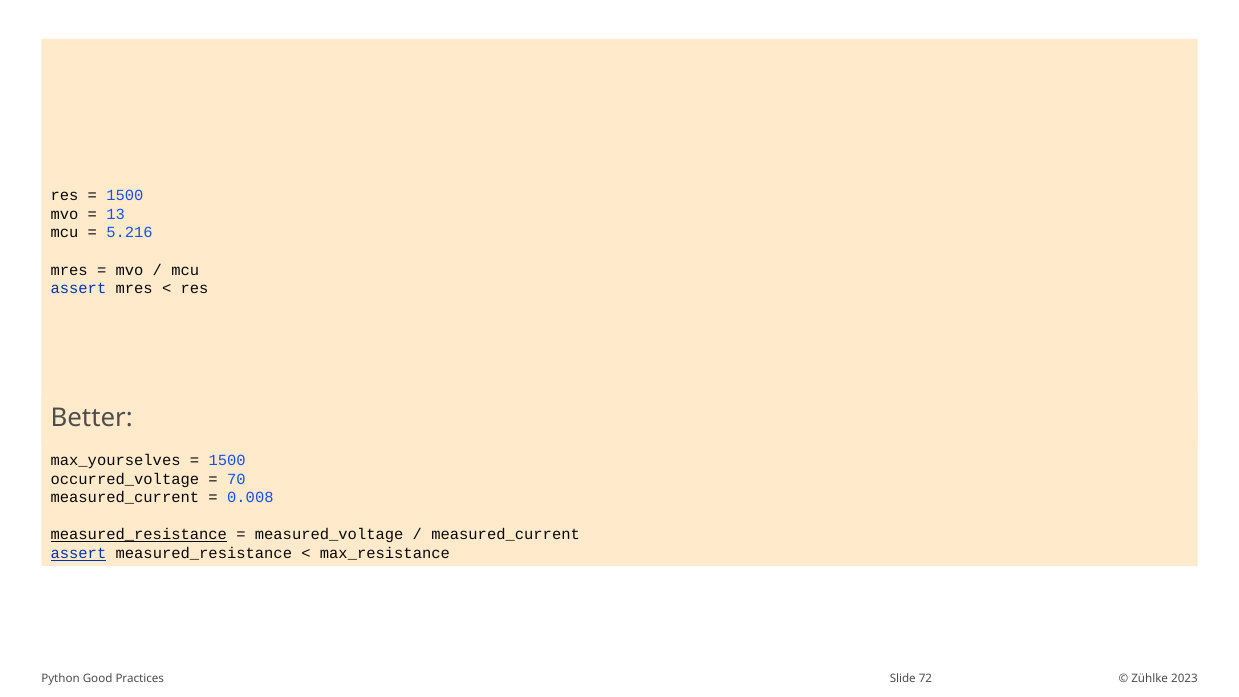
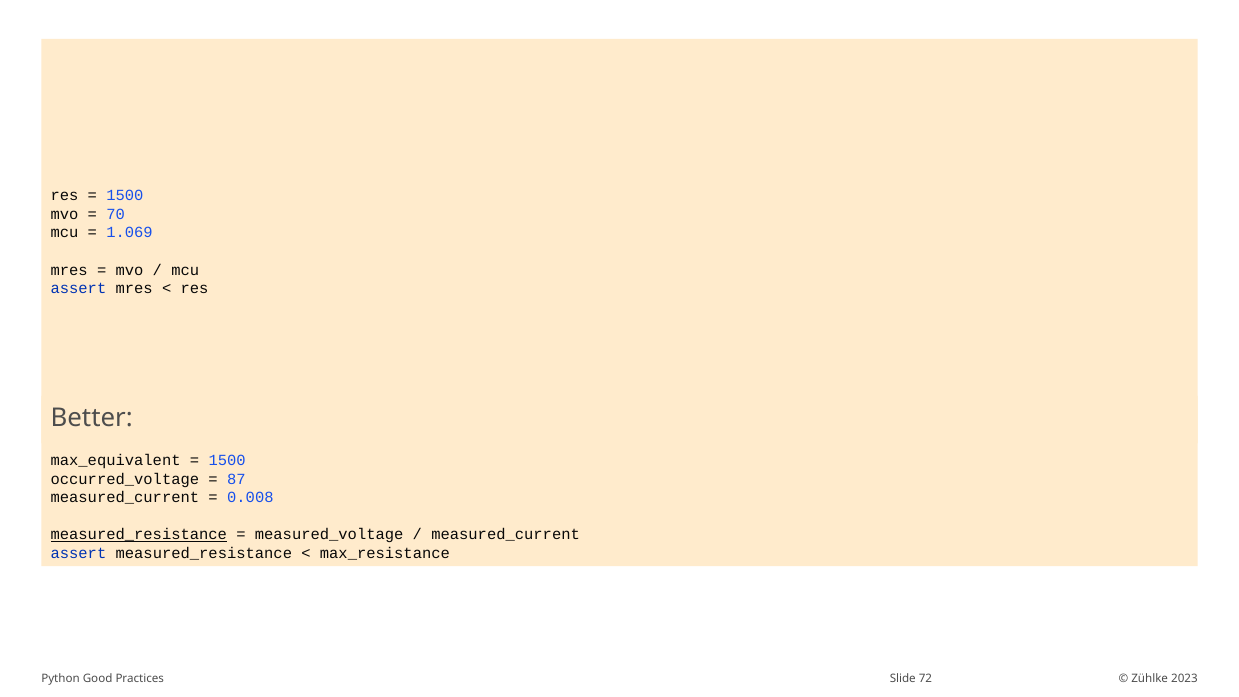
13: 13 -> 70
5.216: 5.216 -> 1.069
max_yourselves: max_yourselves -> max_equivalent
70: 70 -> 87
assert at (78, 553) underline: present -> none
